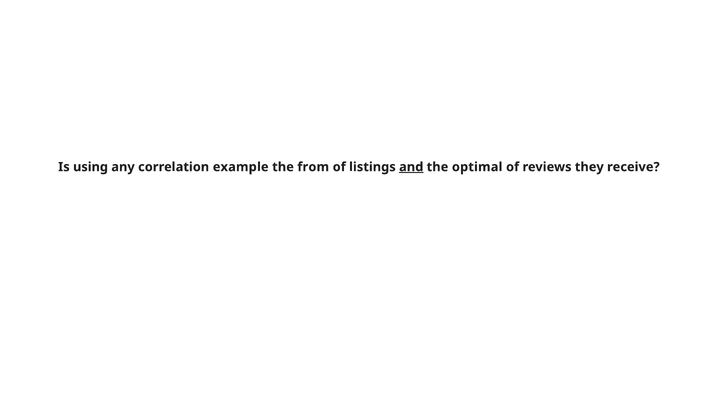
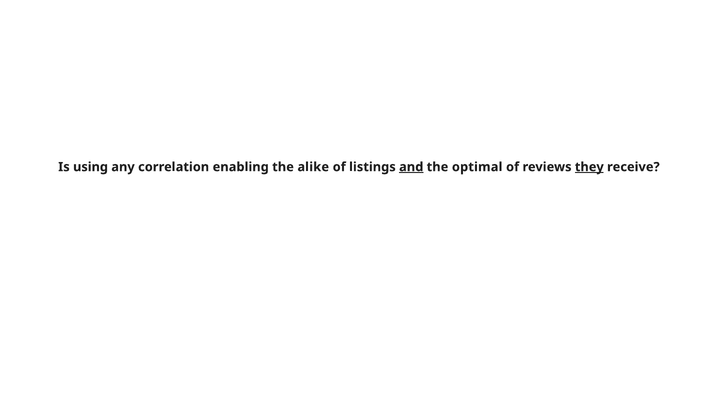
example: example -> enabling
from: from -> alike
they underline: none -> present
